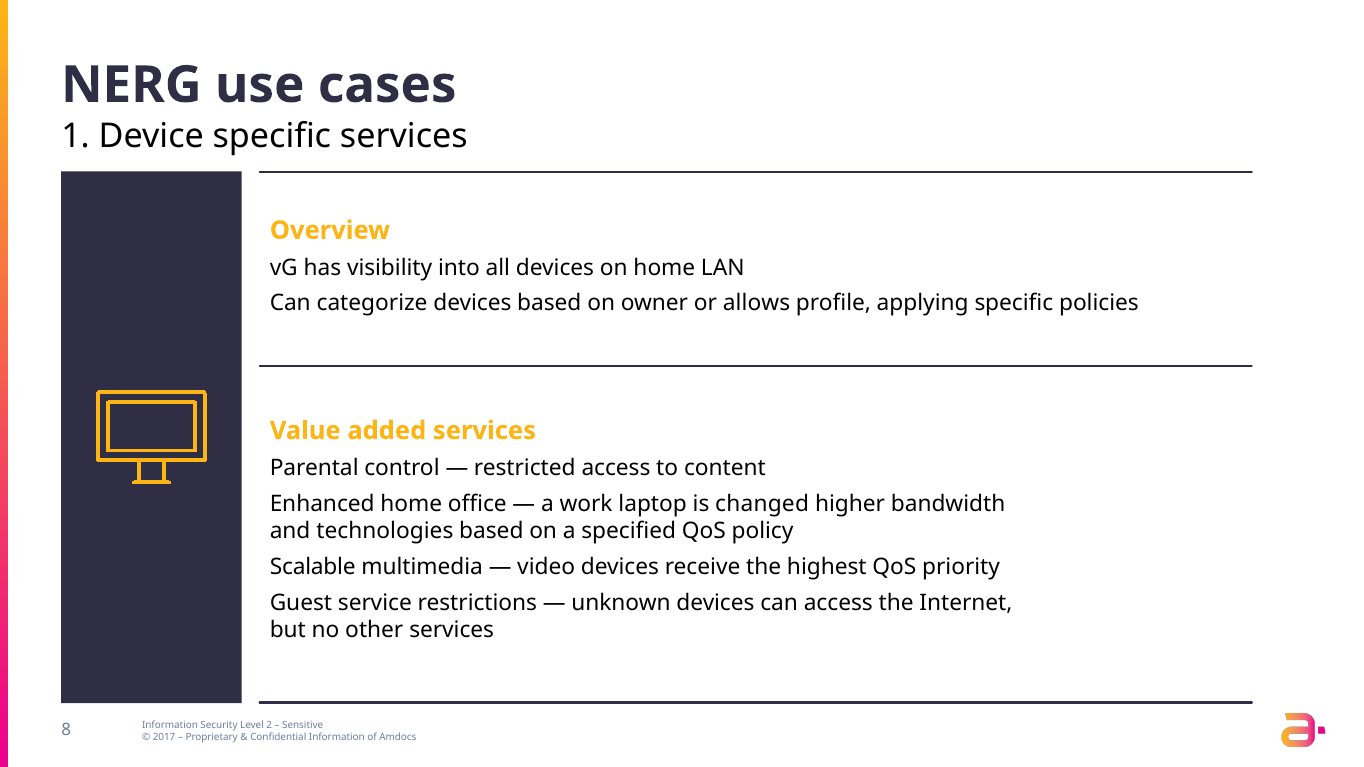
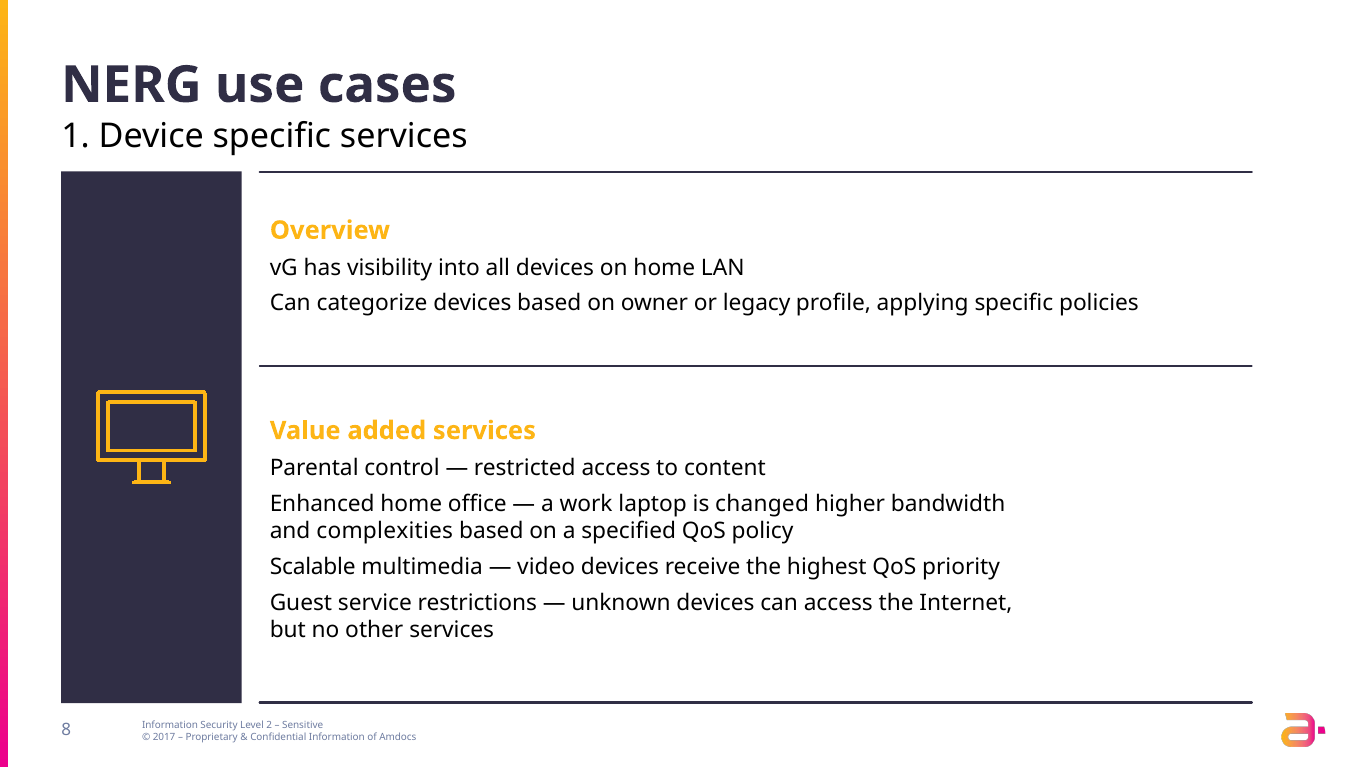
allows: allows -> legacy
technologies: technologies -> complexities
